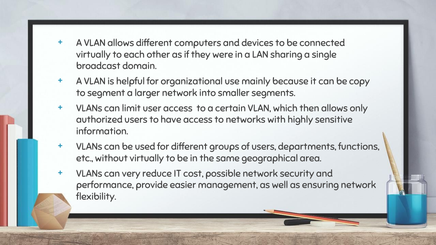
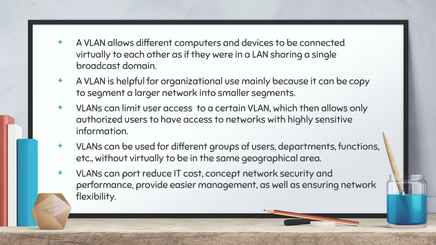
very: very -> port
possible: possible -> concept
